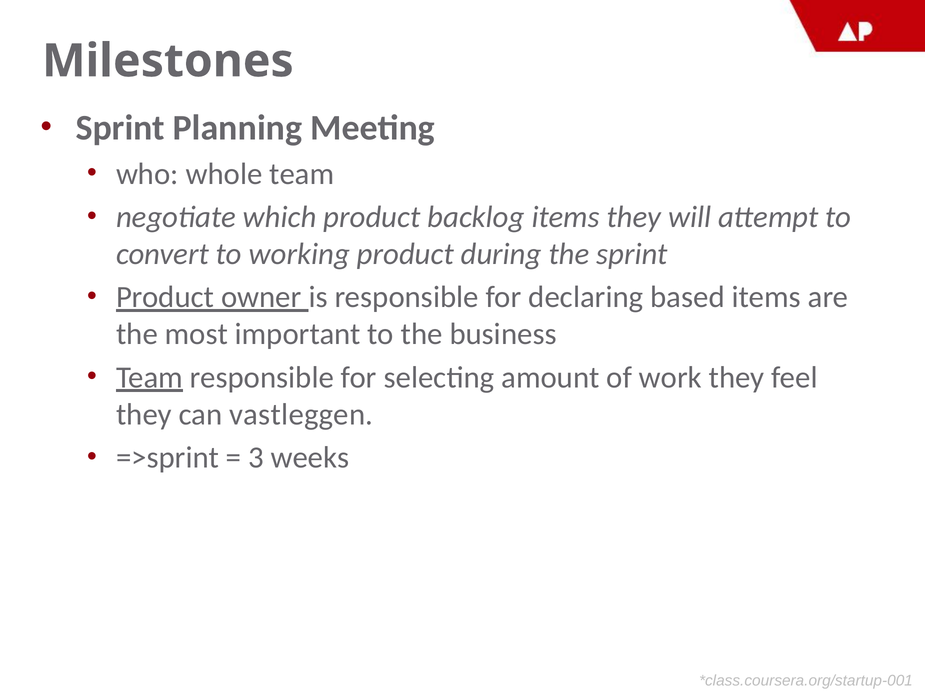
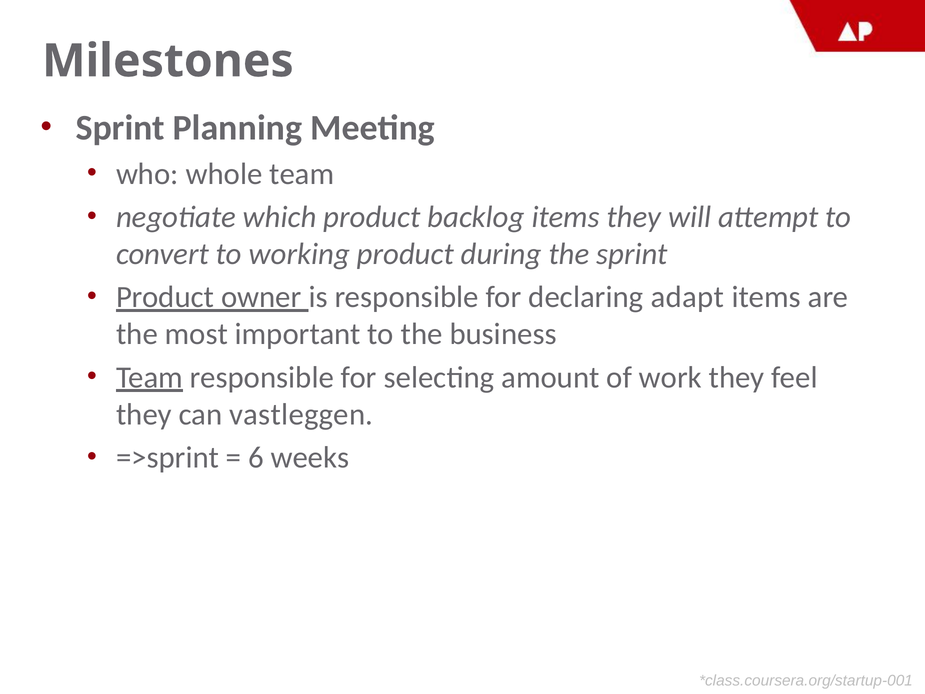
based: based -> adapt
3: 3 -> 6
